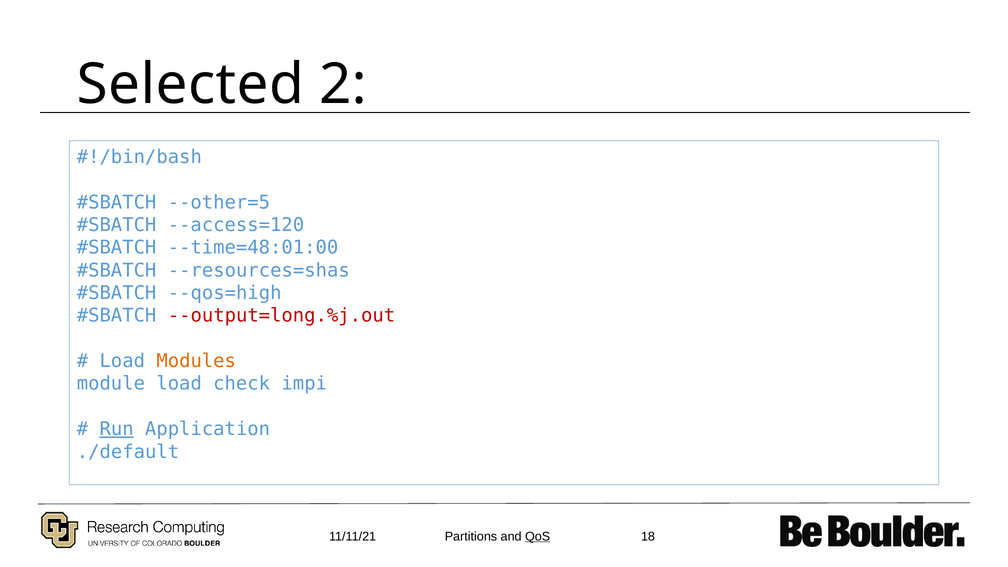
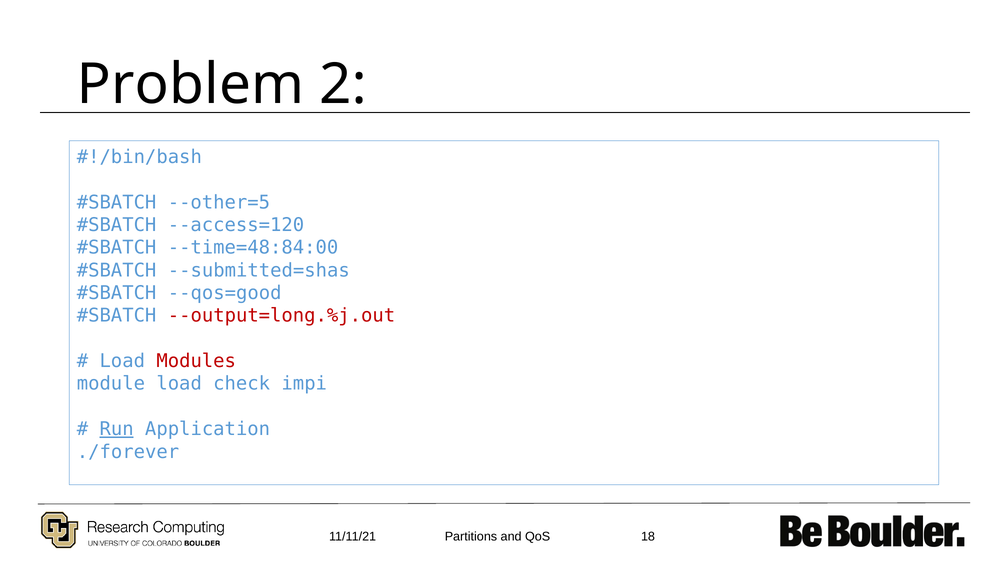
Selected: Selected -> Problem
--time=48:01:00: --time=48:01:00 -> --time=48:84:00
--resources=shas: --resources=shas -> --submitted=shas
--qos=high: --qos=high -> --qos=good
Modules colour: orange -> red
./default: ./default -> ./forever
QoS underline: present -> none
